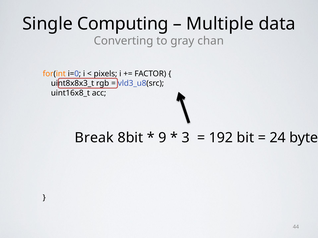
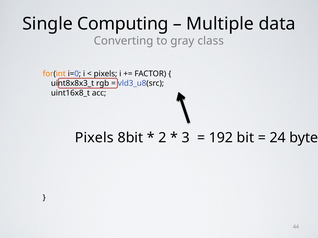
chan: chan -> class
Break at (94, 138): Break -> Pixels
9: 9 -> 2
